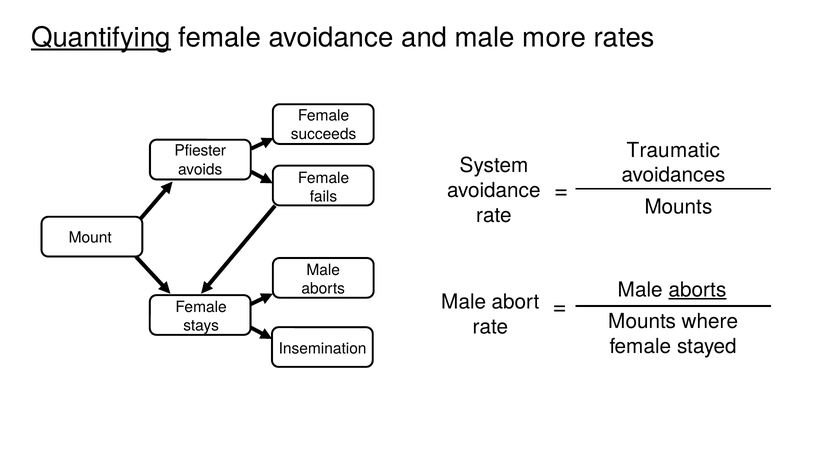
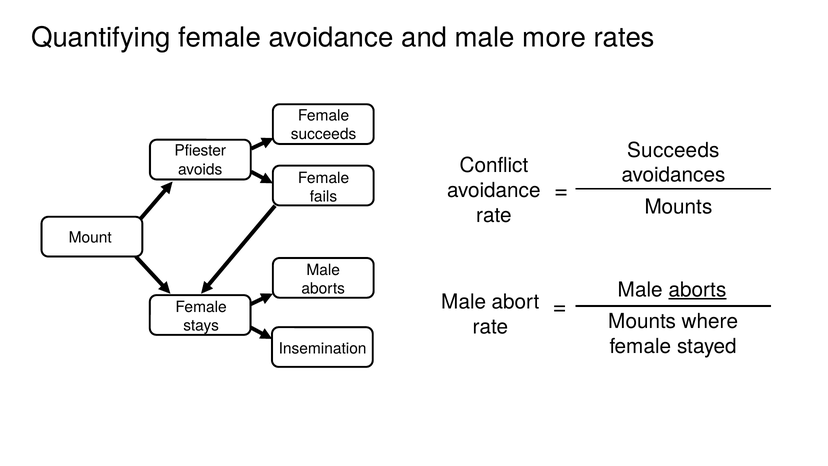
Quantifying underline: present -> none
Traumatic at (674, 150): Traumatic -> Succeeds
System: System -> Conflict
